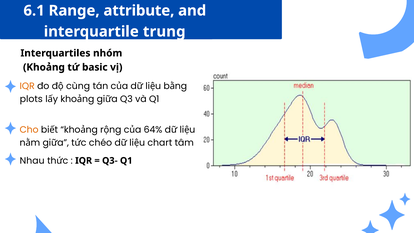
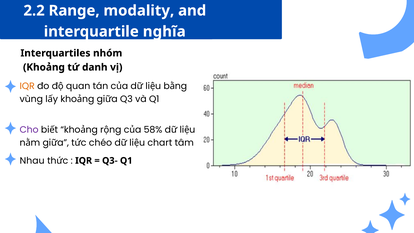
6.1: 6.1 -> 2.2
attribute: attribute -> modality
trung: trung -> nghĩa
basic: basic -> danh
cùng: cùng -> quan
plots: plots -> vùng
Cho colour: orange -> purple
64%: 64% -> 58%
